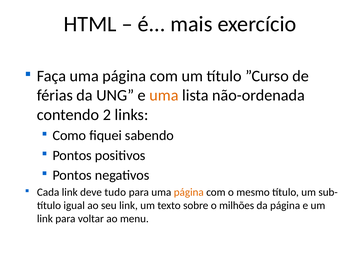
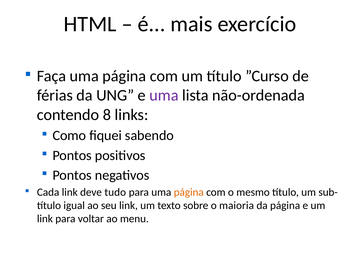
uma at (164, 96) colour: orange -> purple
2: 2 -> 8
milhões: milhões -> maioria
